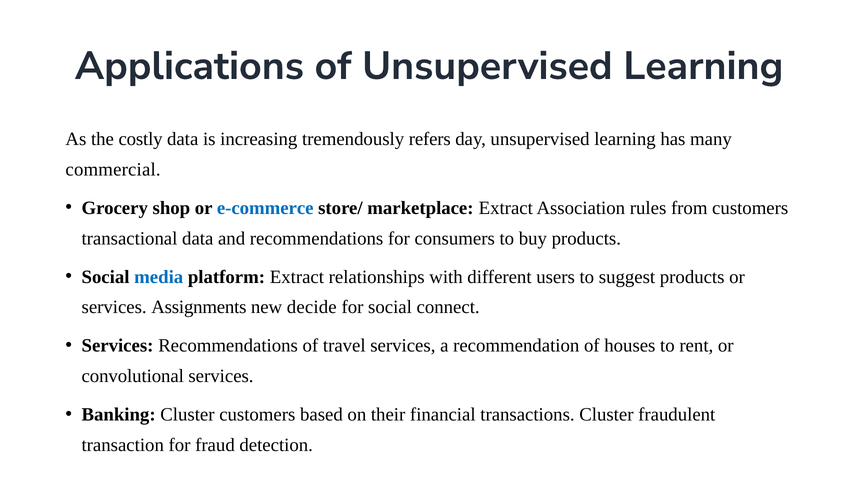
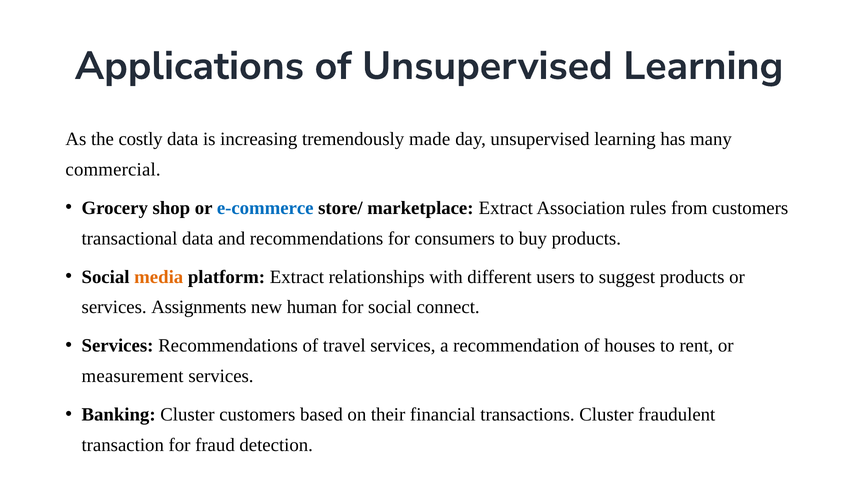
refers: refers -> made
media colour: blue -> orange
decide: decide -> human
convolutional: convolutional -> measurement
